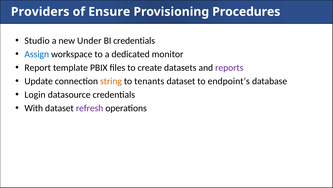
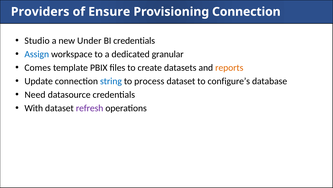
Provisioning Procedures: Procedures -> Connection
monitor: monitor -> granular
Report: Report -> Comes
reports colour: purple -> orange
string colour: orange -> blue
tenants: tenants -> process
endpoint’s: endpoint’s -> configure’s
Login: Login -> Need
